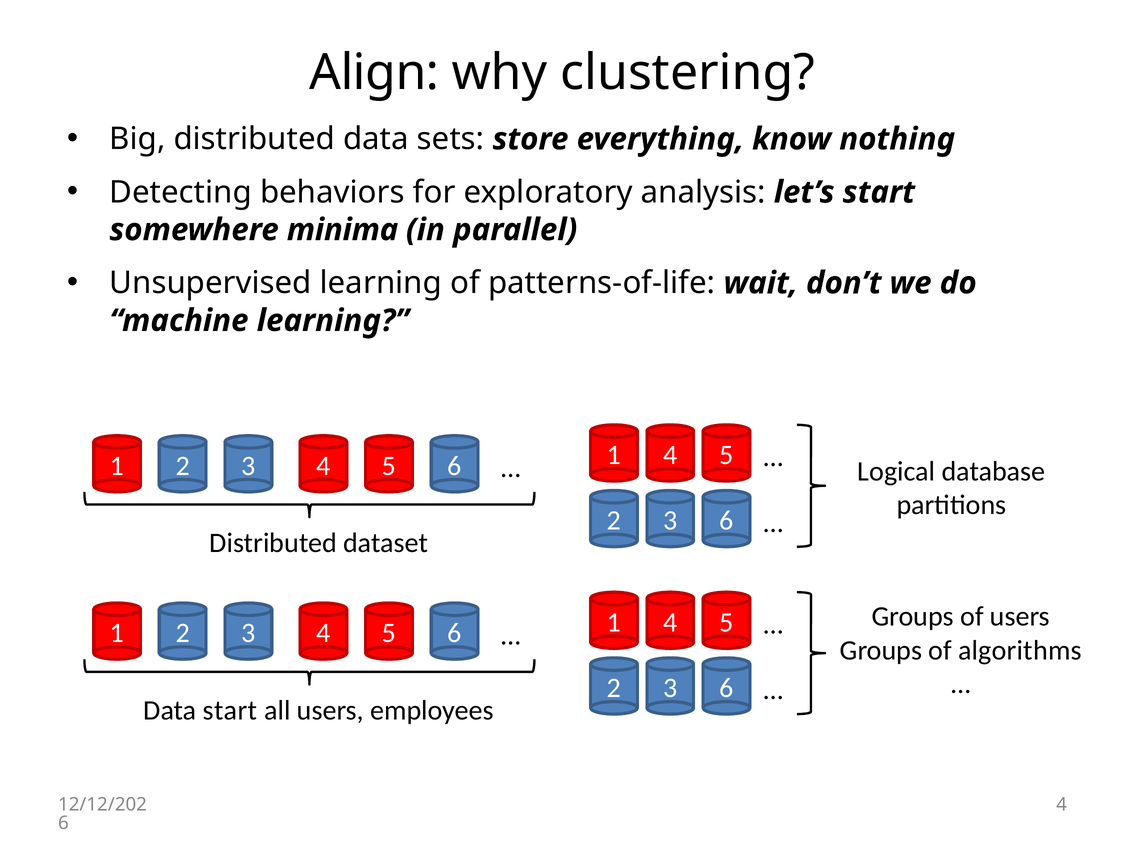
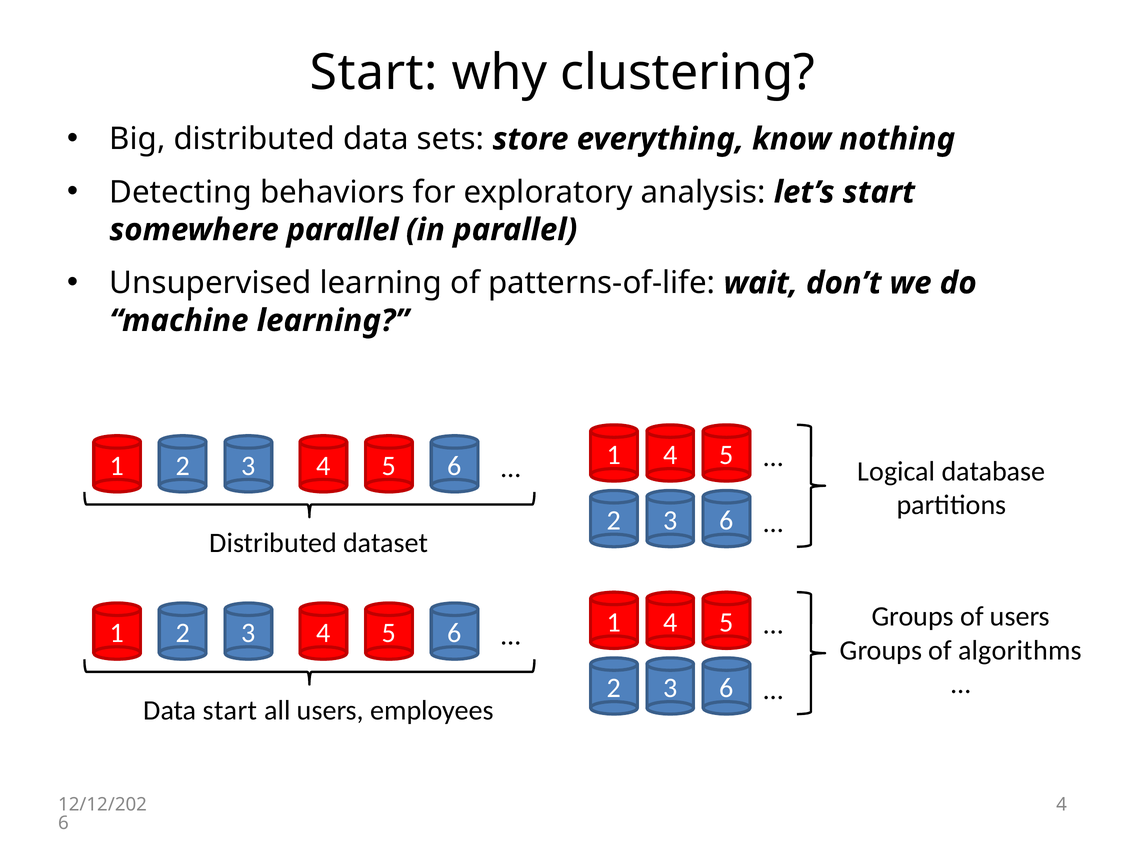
Align at (374, 73): Align -> Start
somewhere minima: minima -> parallel
